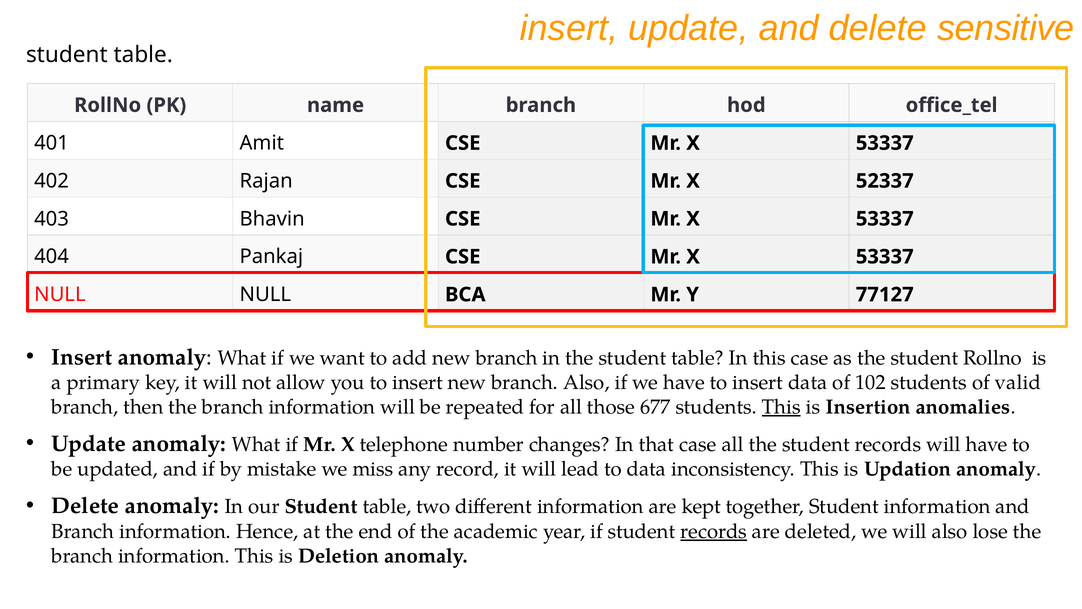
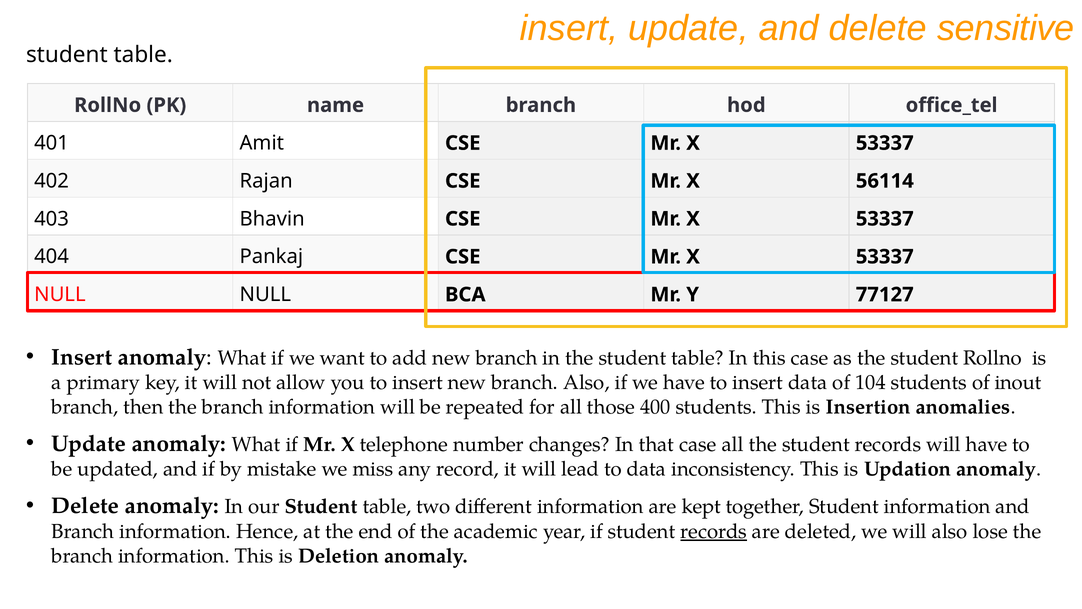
52337: 52337 -> 56114
102: 102 -> 104
valid: valid -> inout
677: 677 -> 400
This at (781, 407) underline: present -> none
